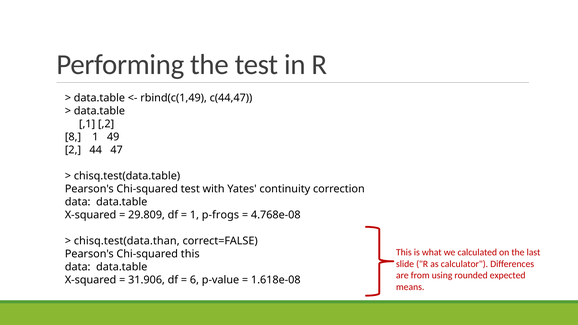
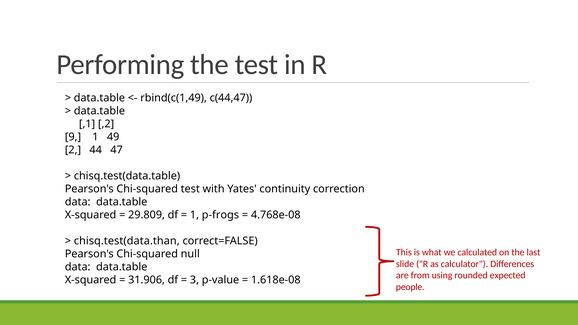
8: 8 -> 9
Chi-squared this: this -> null
6: 6 -> 3
means: means -> people
